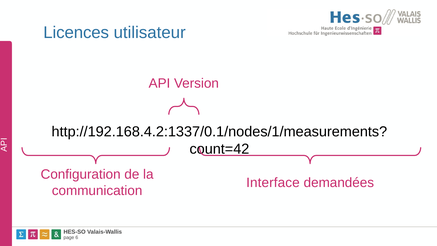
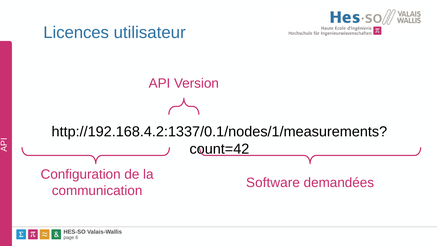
Interface: Interface -> Software
